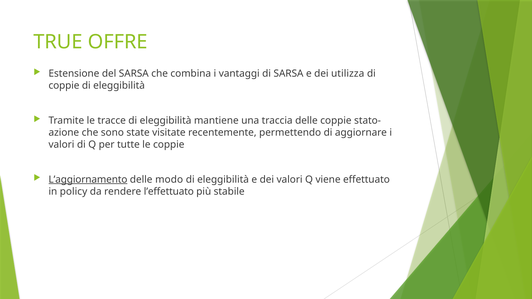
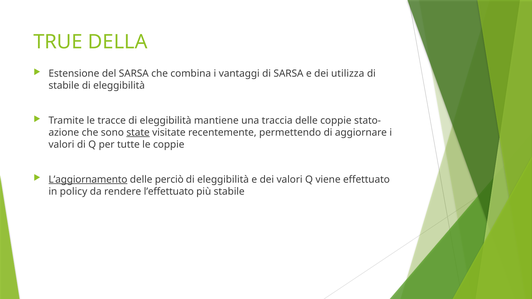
OFFRE: OFFRE -> DELLA
coppie at (64, 86): coppie -> stabile
state underline: none -> present
modo: modo -> perciò
